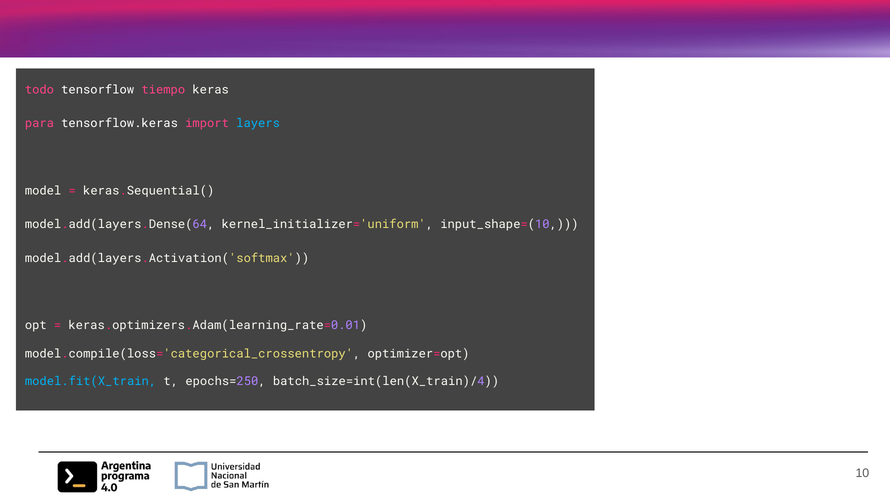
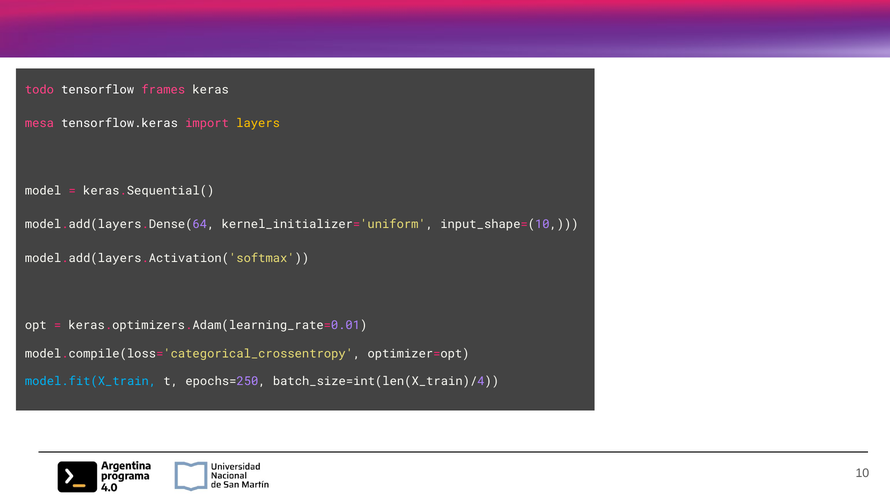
tiempo: tiempo -> frames
para: para -> mesa
layers colour: light blue -> yellow
